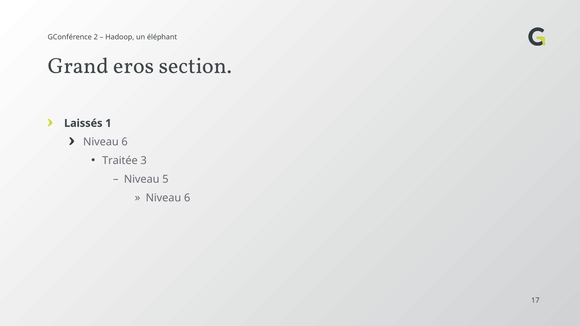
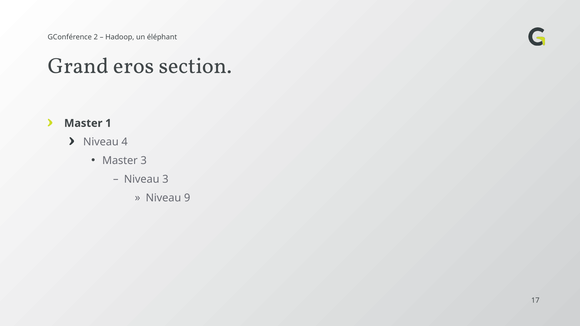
Laissés at (83, 123): Laissés -> Master
6 at (125, 142): 6 -> 4
Traitée at (120, 161): Traitée -> Master
Niveau 5: 5 -> 3
6 at (187, 198): 6 -> 9
